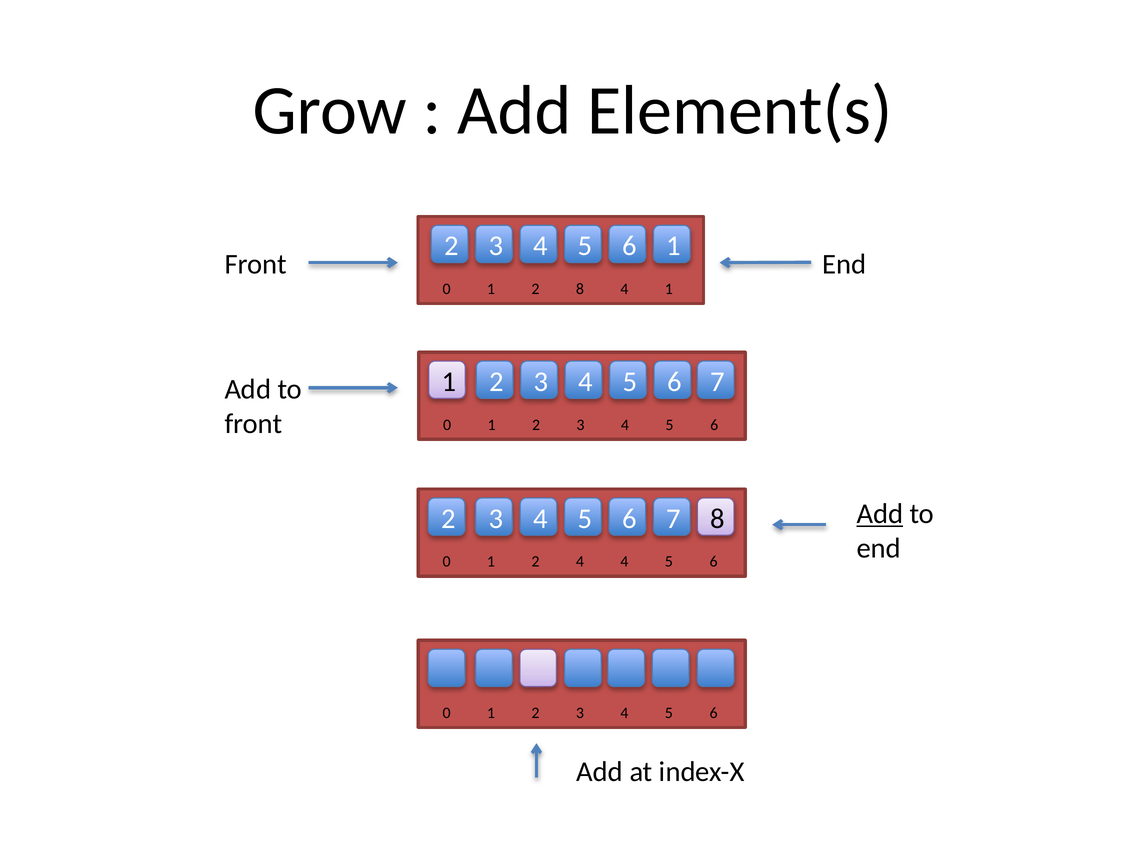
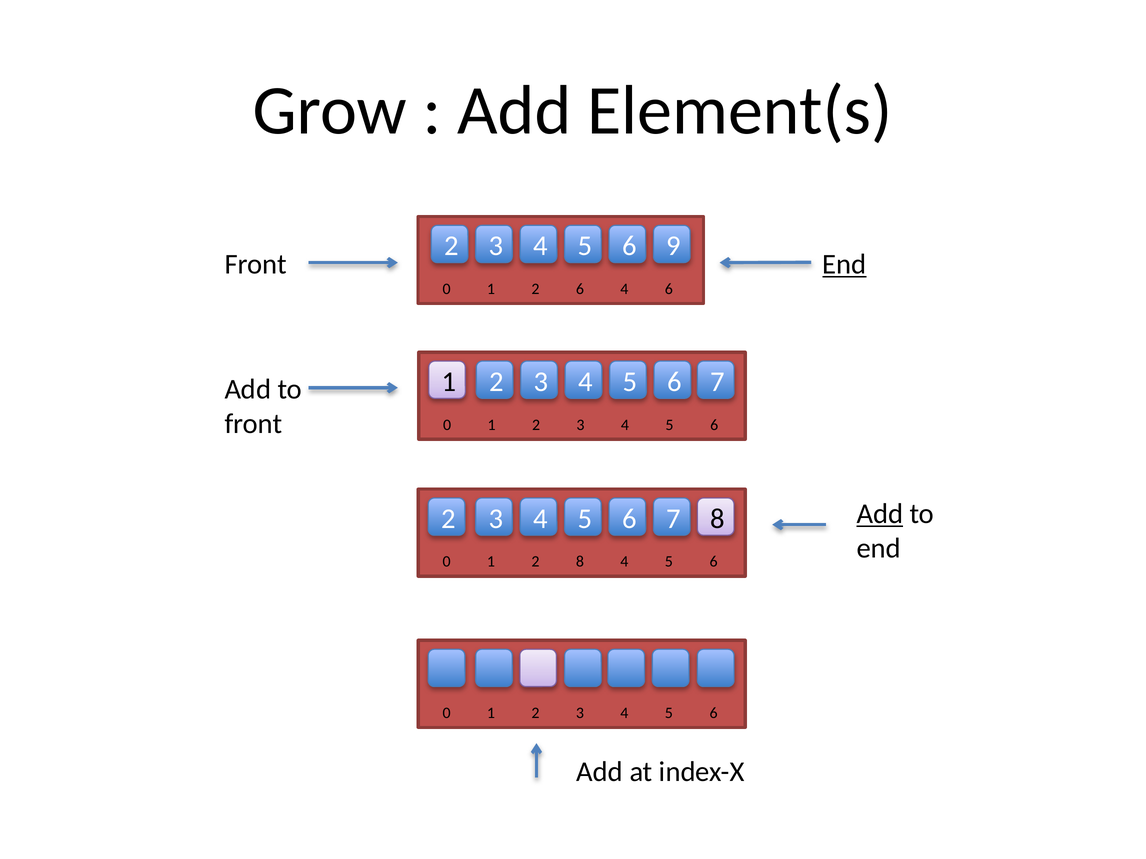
6 1: 1 -> 9
End at (844, 264) underline: none -> present
1 2 8: 8 -> 6
4 1: 1 -> 6
2 4: 4 -> 8
